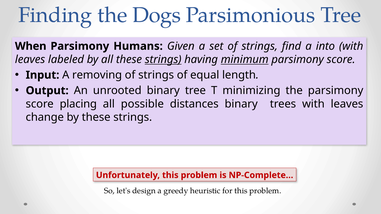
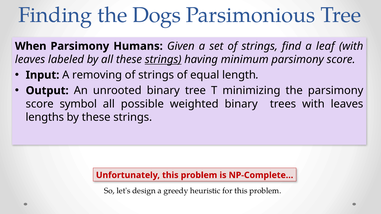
into: into -> leaf
minimum underline: present -> none
placing: placing -> symbol
distances: distances -> weighted
change: change -> lengths
